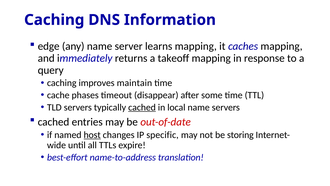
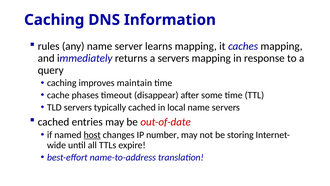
edge: edge -> rules
a takeoff: takeoff -> servers
cached at (142, 107) underline: present -> none
specific: specific -> number
